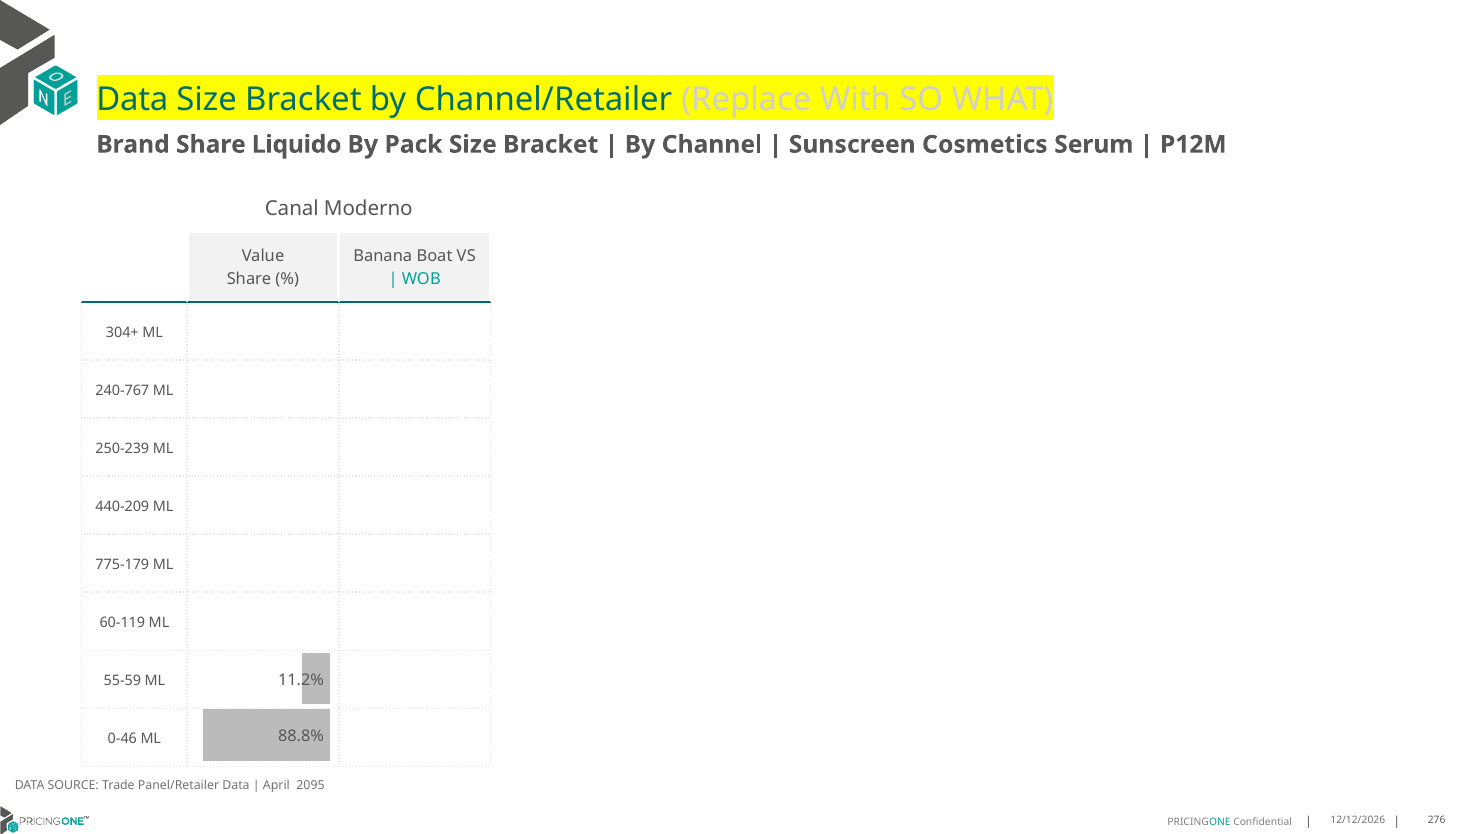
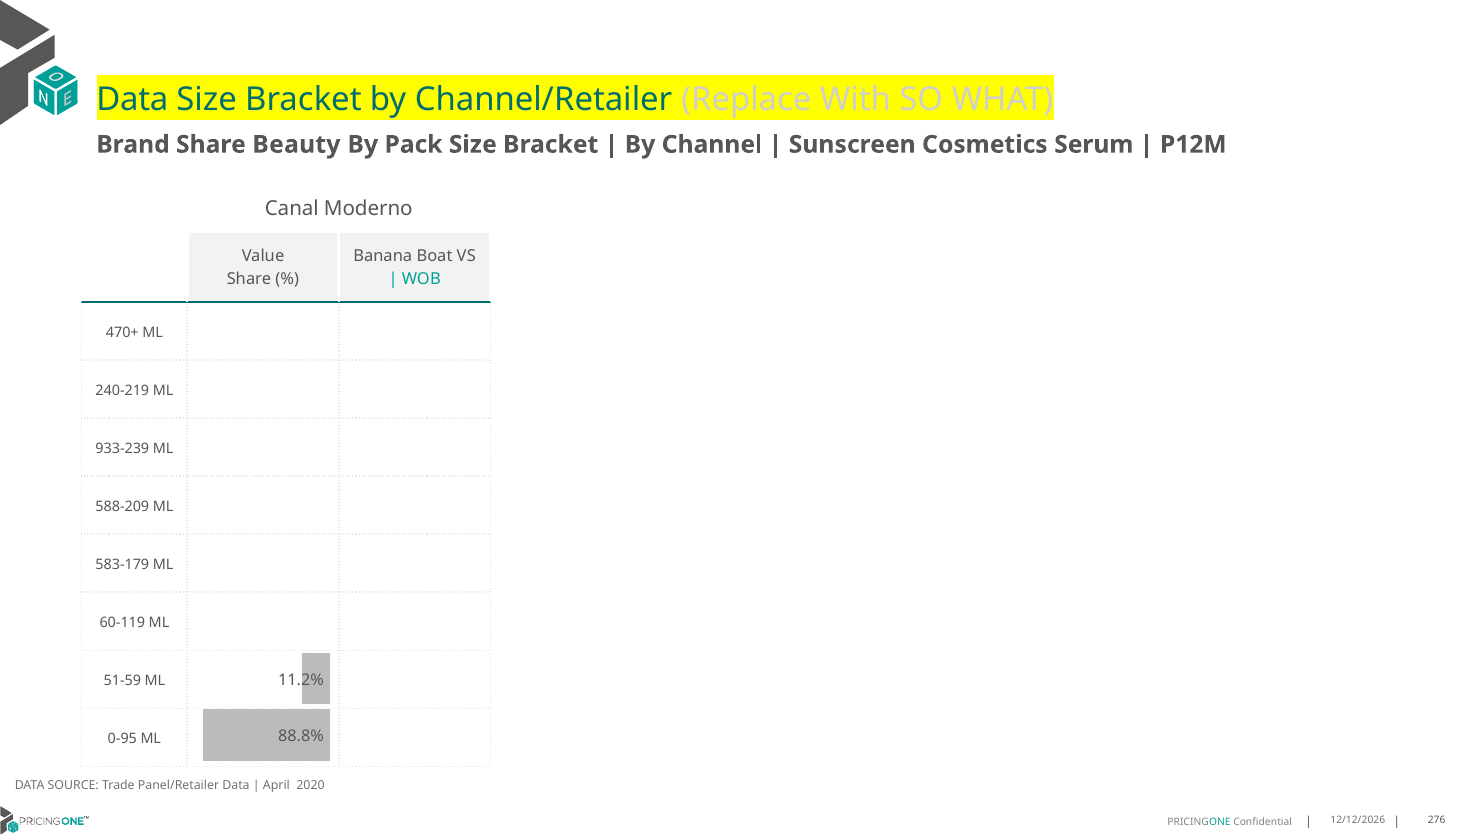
Liquido: Liquido -> Beauty
304+: 304+ -> 470+
240-767: 240-767 -> 240-219
250-239: 250-239 -> 933-239
440-209: 440-209 -> 588-209
775-179: 775-179 -> 583-179
55-59: 55-59 -> 51-59
0-46: 0-46 -> 0-95
2095: 2095 -> 2020
